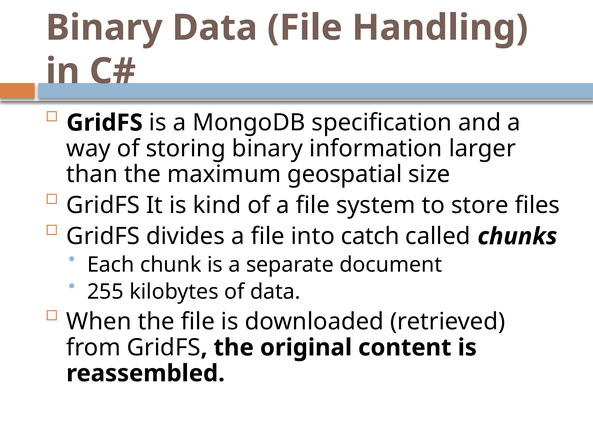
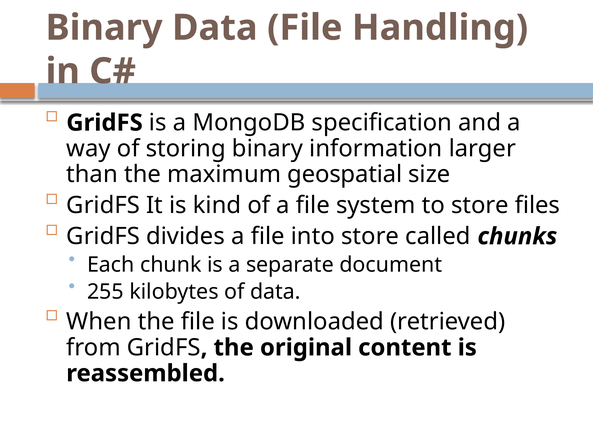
into catch: catch -> store
